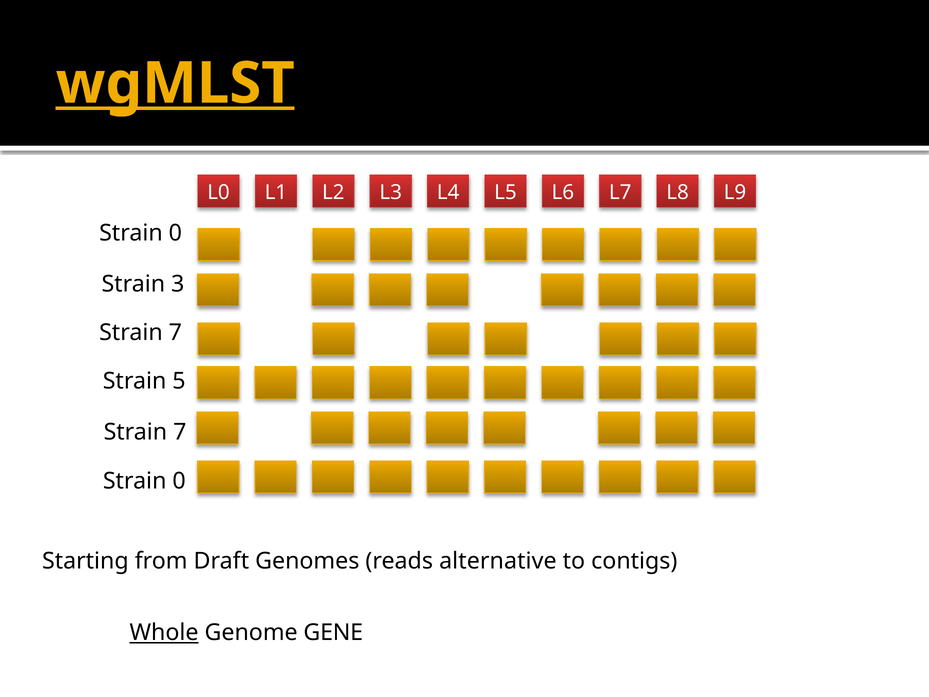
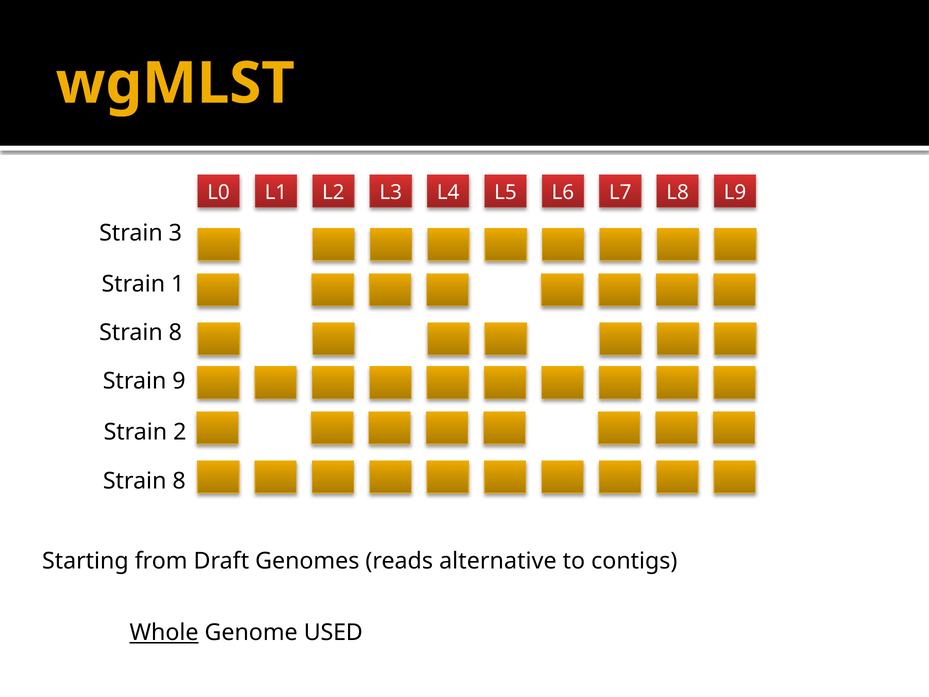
wgMLST underline: present -> none
0 at (175, 233): 0 -> 3
3: 3 -> 1
7 at (175, 333): 7 -> 8
5: 5 -> 9
7 at (180, 432): 7 -> 2
0 at (179, 481): 0 -> 8
GENE: GENE -> USED
